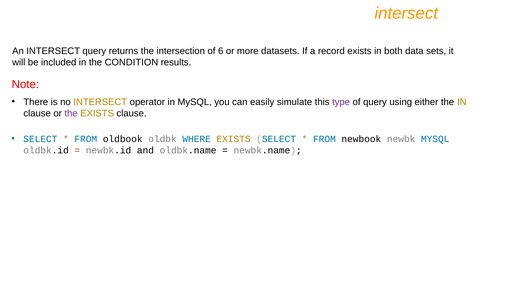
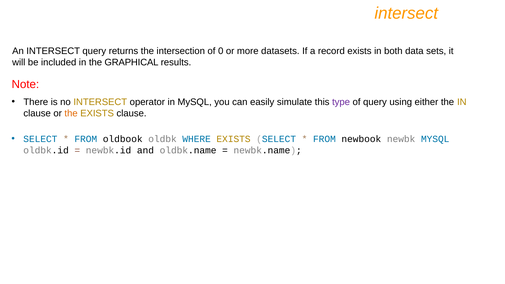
6: 6 -> 0
CONDITION: CONDITION -> GRAPHICAL
the at (71, 113) colour: purple -> orange
